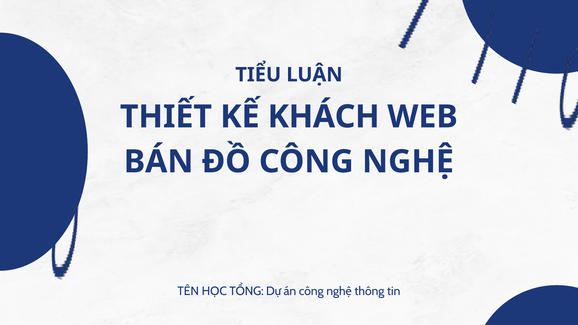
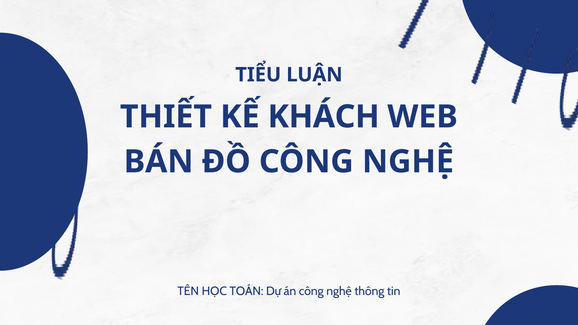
TỔNG: TỔNG -> TOÁN
